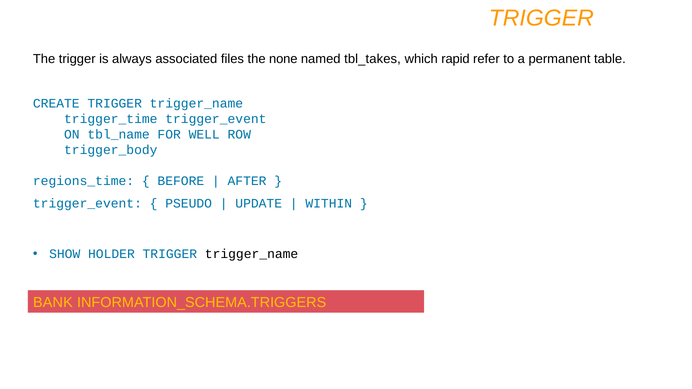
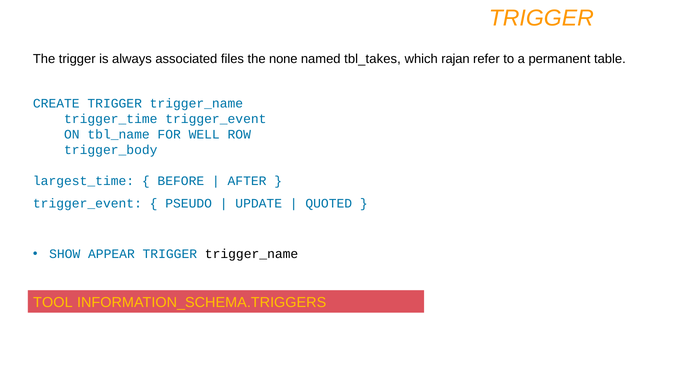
rapid: rapid -> rajan
regions_time: regions_time -> largest_time
WITHIN: WITHIN -> QUOTED
HOLDER: HOLDER -> APPEAR
BANK: BANK -> TOOL
